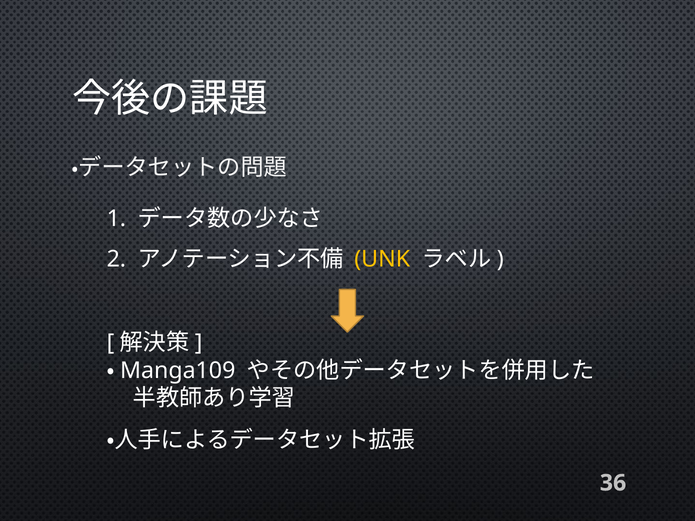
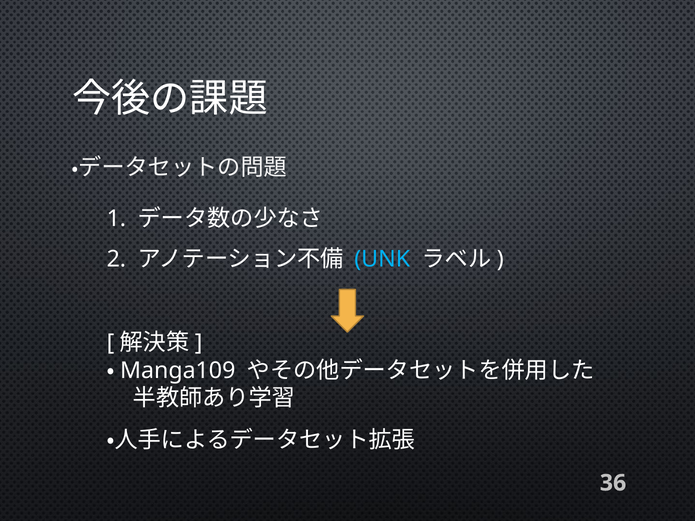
UNK colour: yellow -> light blue
